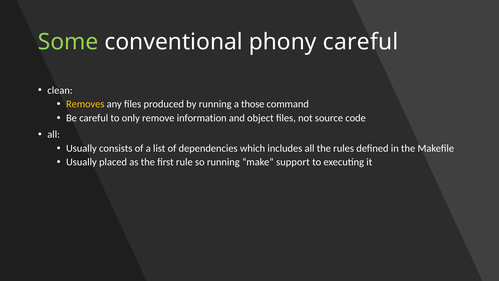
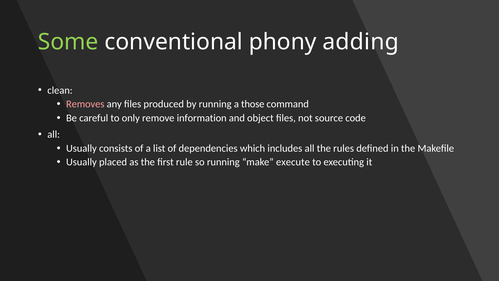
phony careful: careful -> adding
Removes colour: yellow -> pink
support: support -> execute
